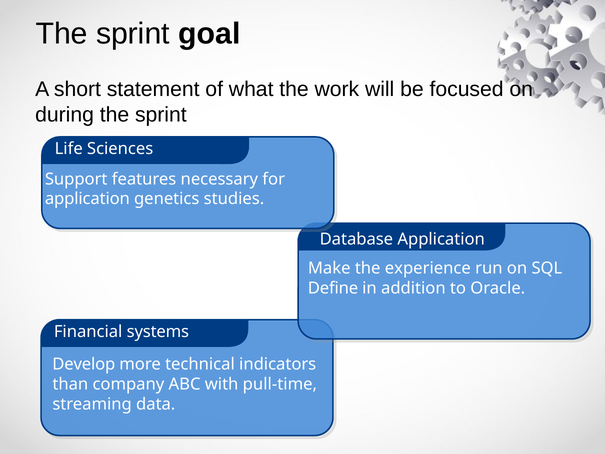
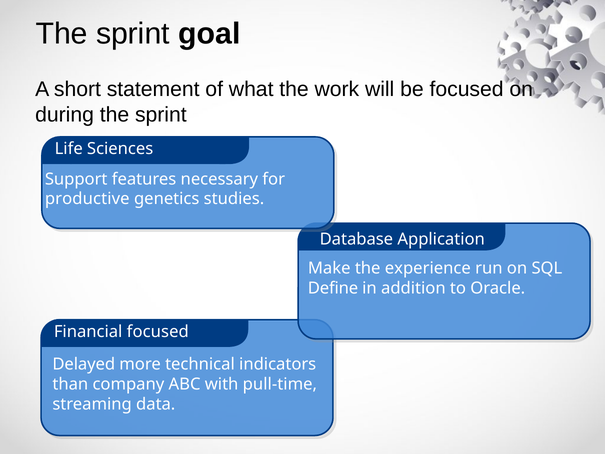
application at (87, 199): application -> productive
Financial systems: systems -> focused
Develop: Develop -> Delayed
